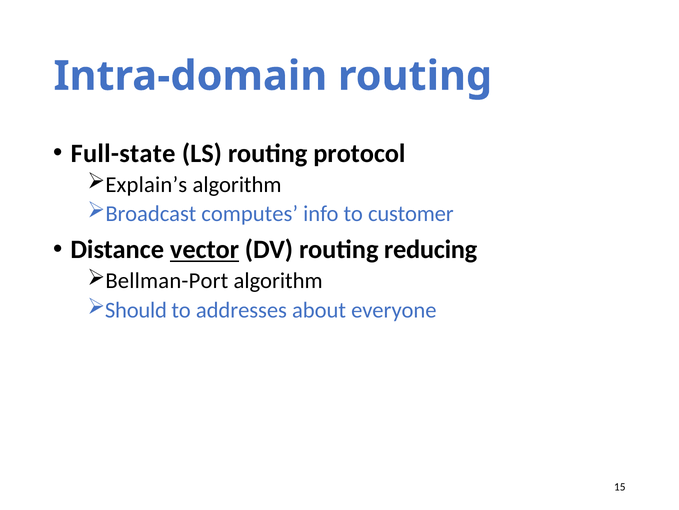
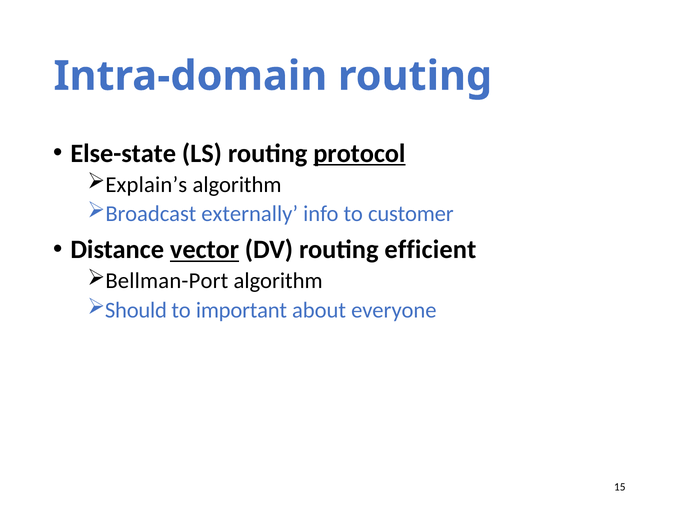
Full-state: Full-state -> Else-state
protocol underline: none -> present
computes: computes -> externally
reducing: reducing -> efficient
addresses: addresses -> important
